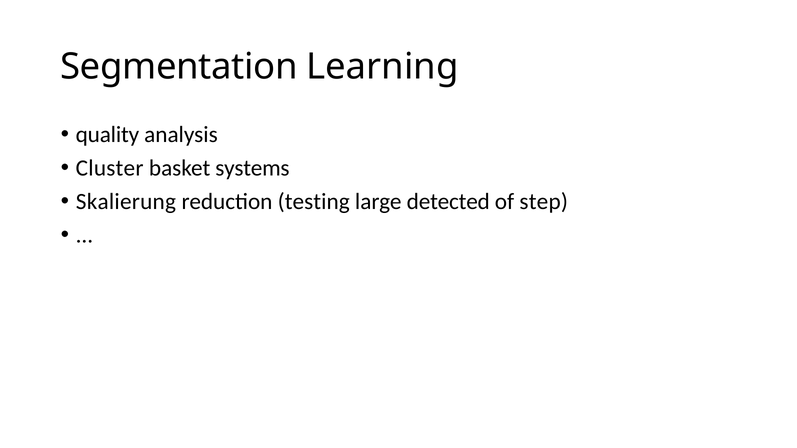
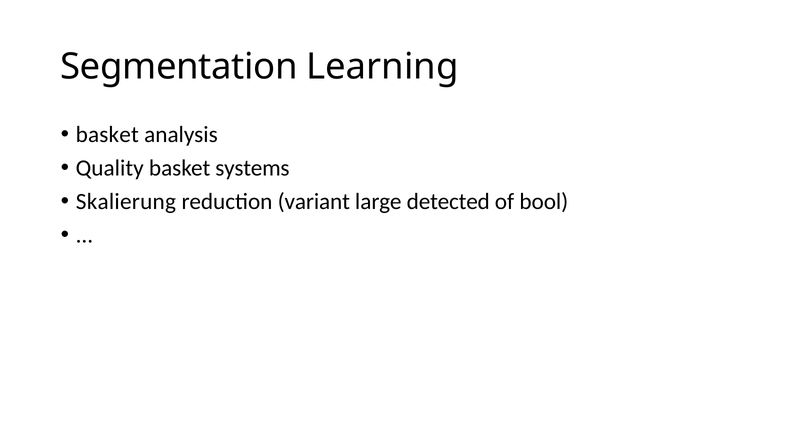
quality at (107, 135): quality -> basket
Cluster: Cluster -> Quality
testing: testing -> variant
step: step -> bool
